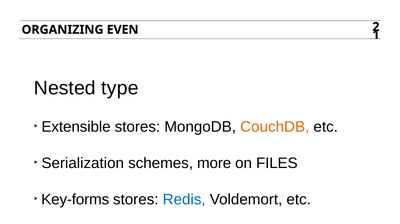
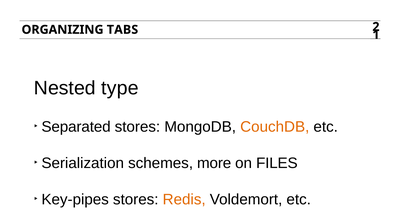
EVEN: EVEN -> TABS
Extensible: Extensible -> Separated
Key-forms: Key-forms -> Key-pipes
Redis colour: blue -> orange
